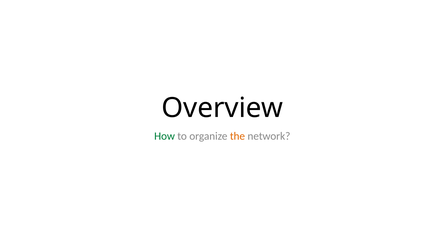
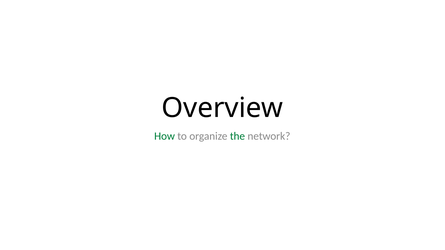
the colour: orange -> green
